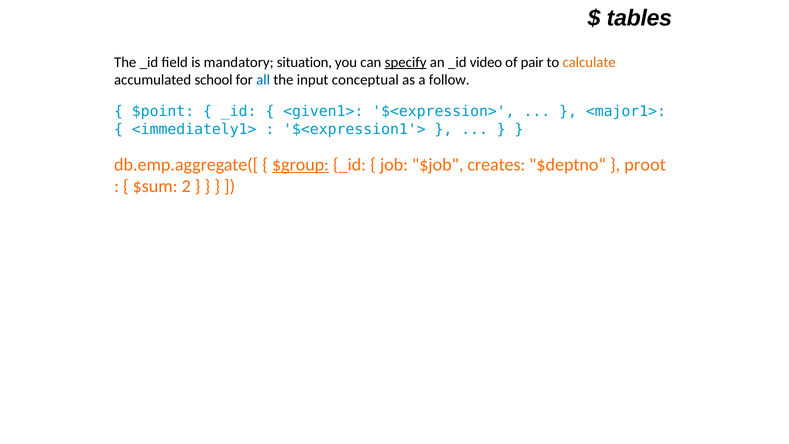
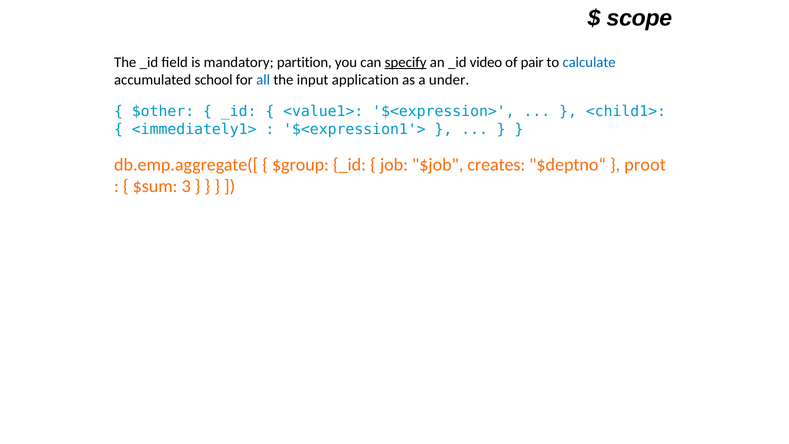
tables: tables -> scope
situation: situation -> partition
calculate colour: orange -> blue
conceptual: conceptual -> application
follow: follow -> under
$point: $point -> $other
<given1>: <given1> -> <value1>
<major1>: <major1> -> <child1>
$group underline: present -> none
2: 2 -> 3
